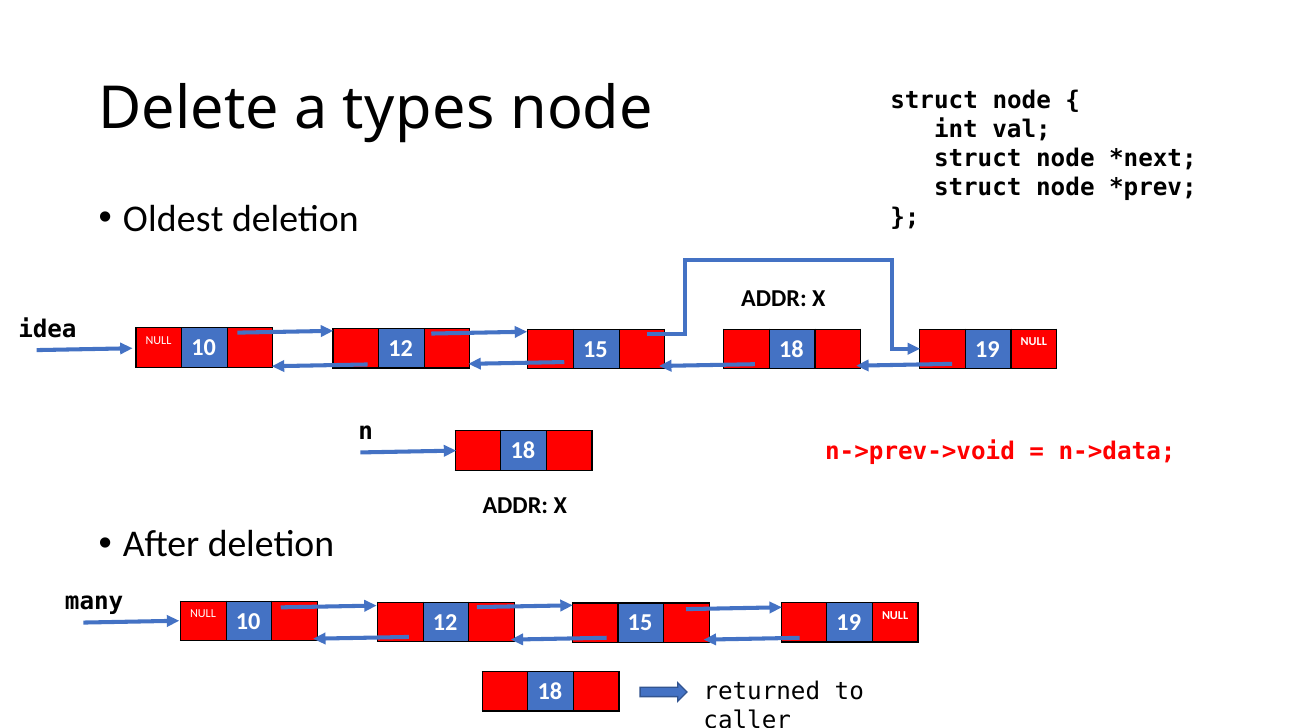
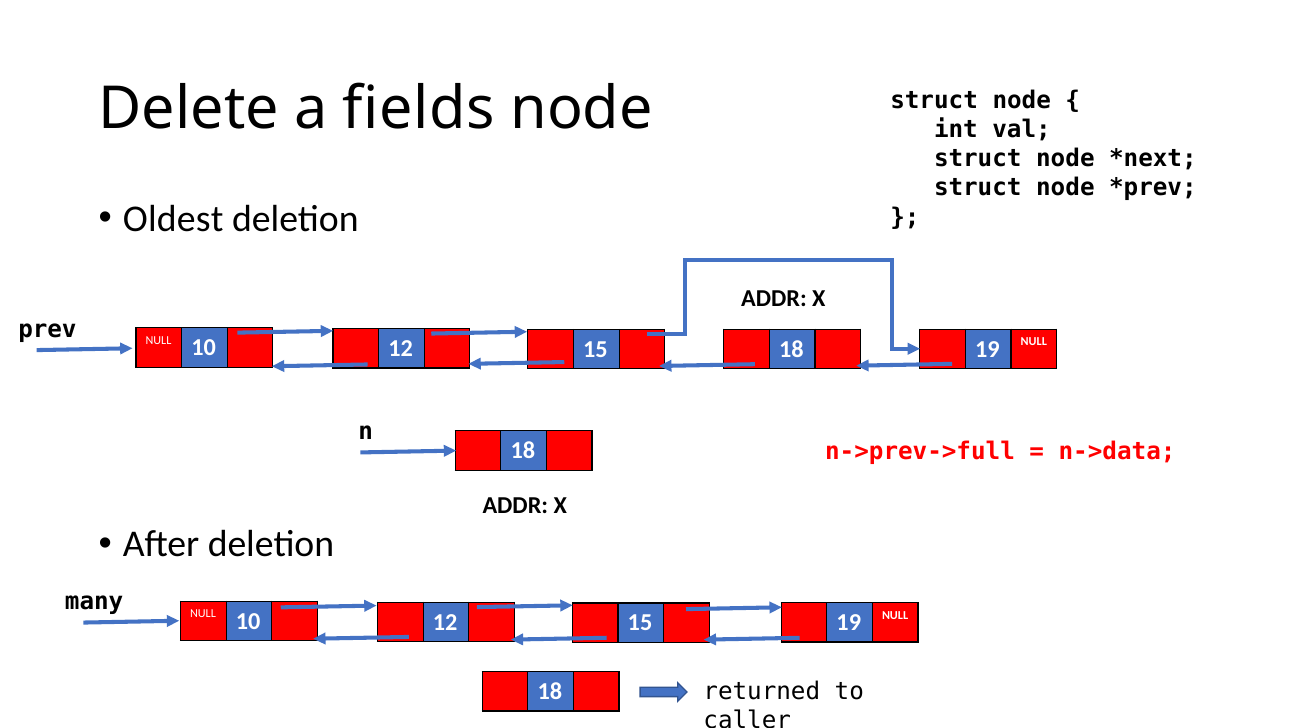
types: types -> fields
idea: idea -> prev
n->prev->void: n->prev->void -> n->prev->full
